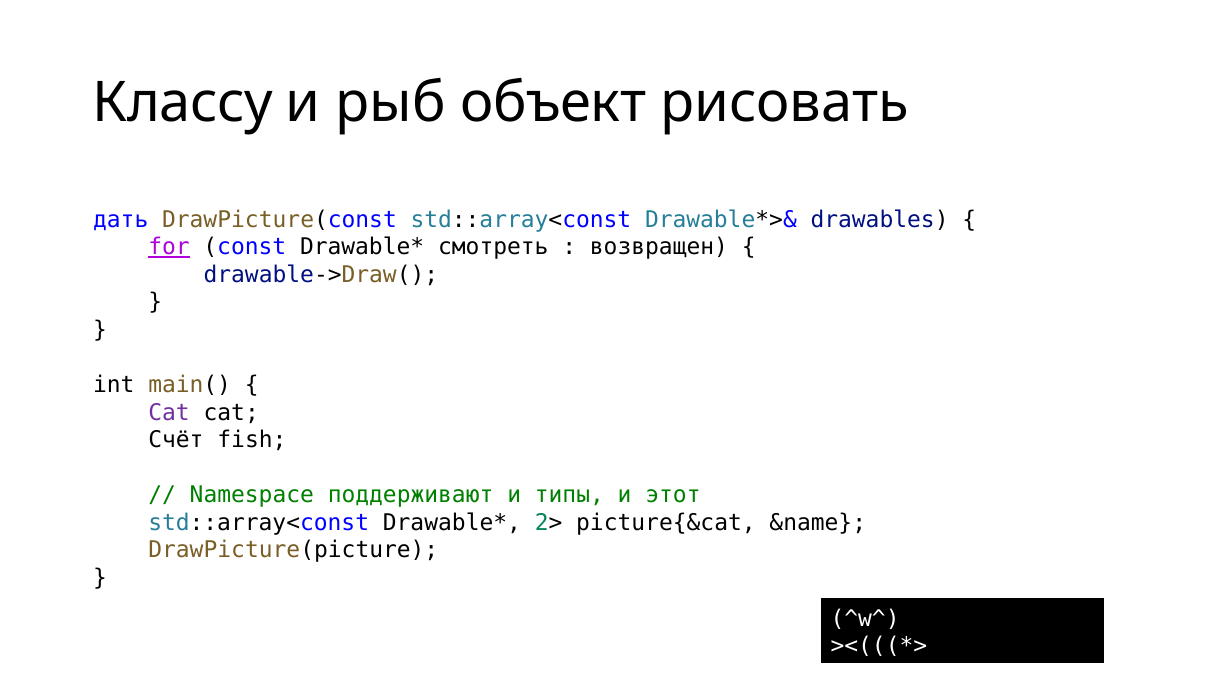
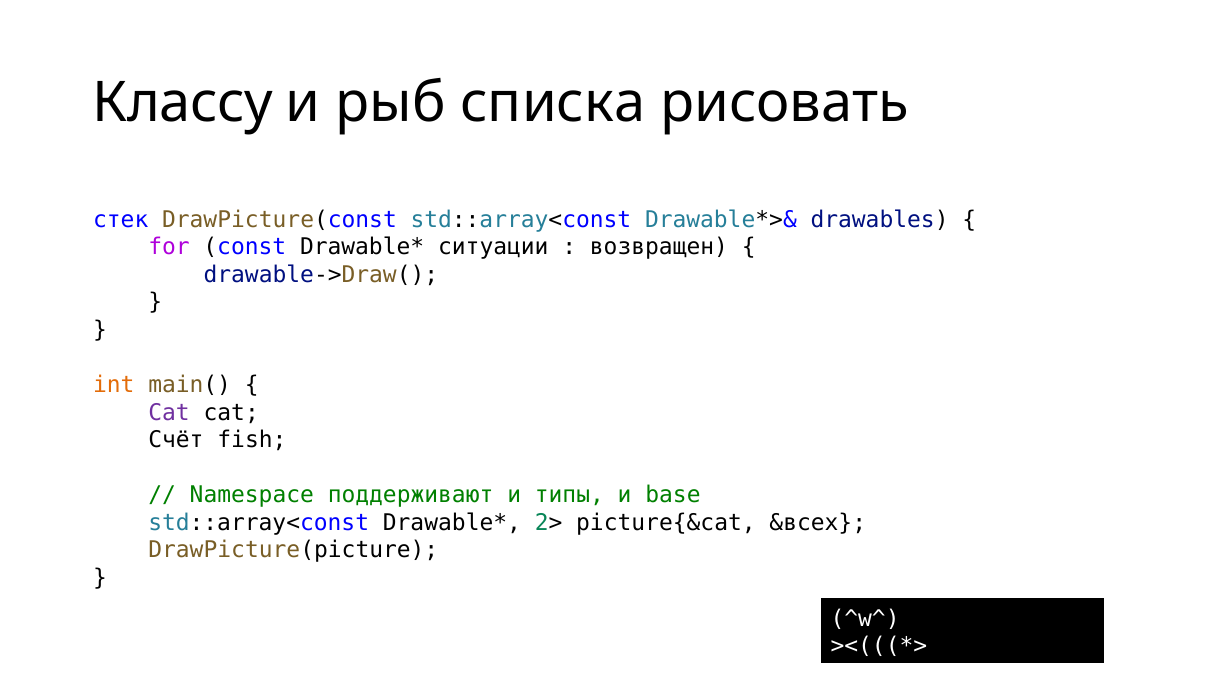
объект: объект -> списка
дать: дать -> стек
for underline: present -> none
смотреть: смотреть -> ситуации
int colour: black -> orange
этот: этот -> base
&name: &name -> &всех
